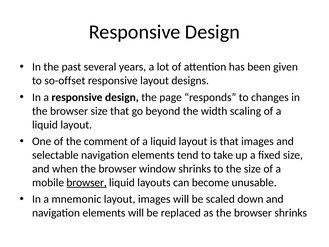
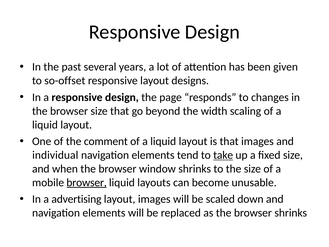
selectable: selectable -> individual
take underline: none -> present
mnemonic: mnemonic -> advertising
